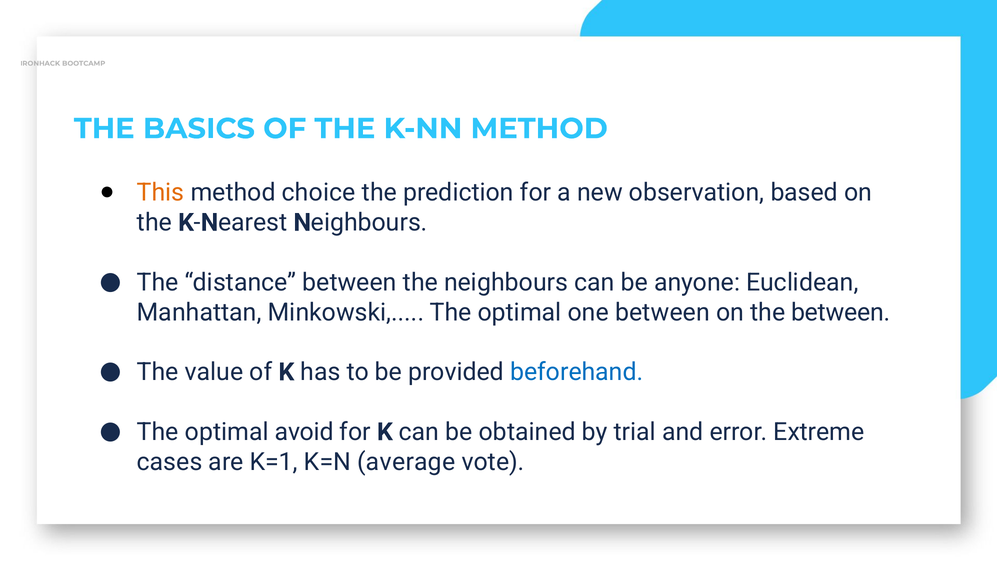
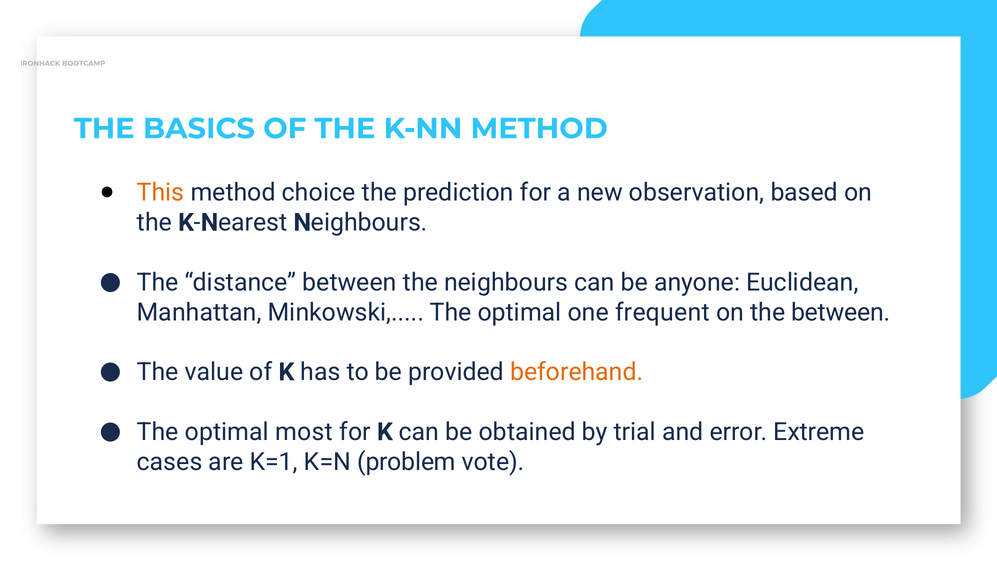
one between: between -> frequent
beforehand colour: blue -> orange
avoid: avoid -> most
average: average -> problem
